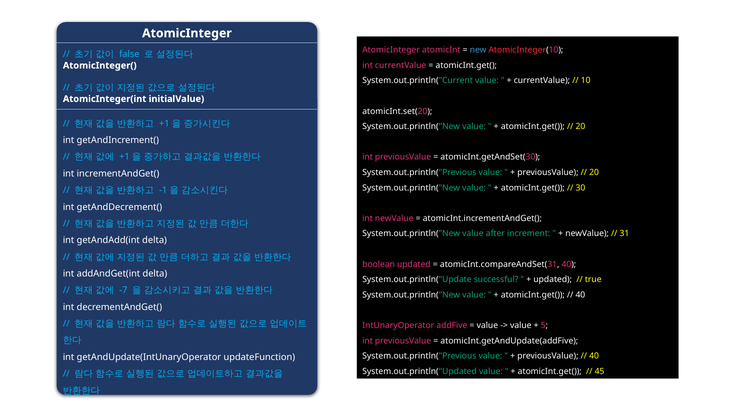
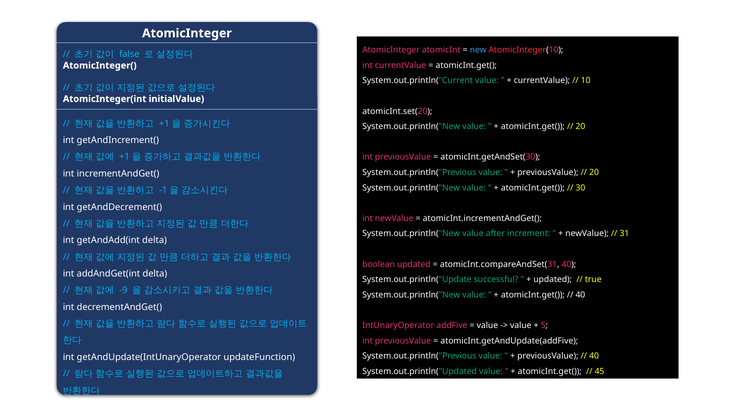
-7: -7 -> -9
